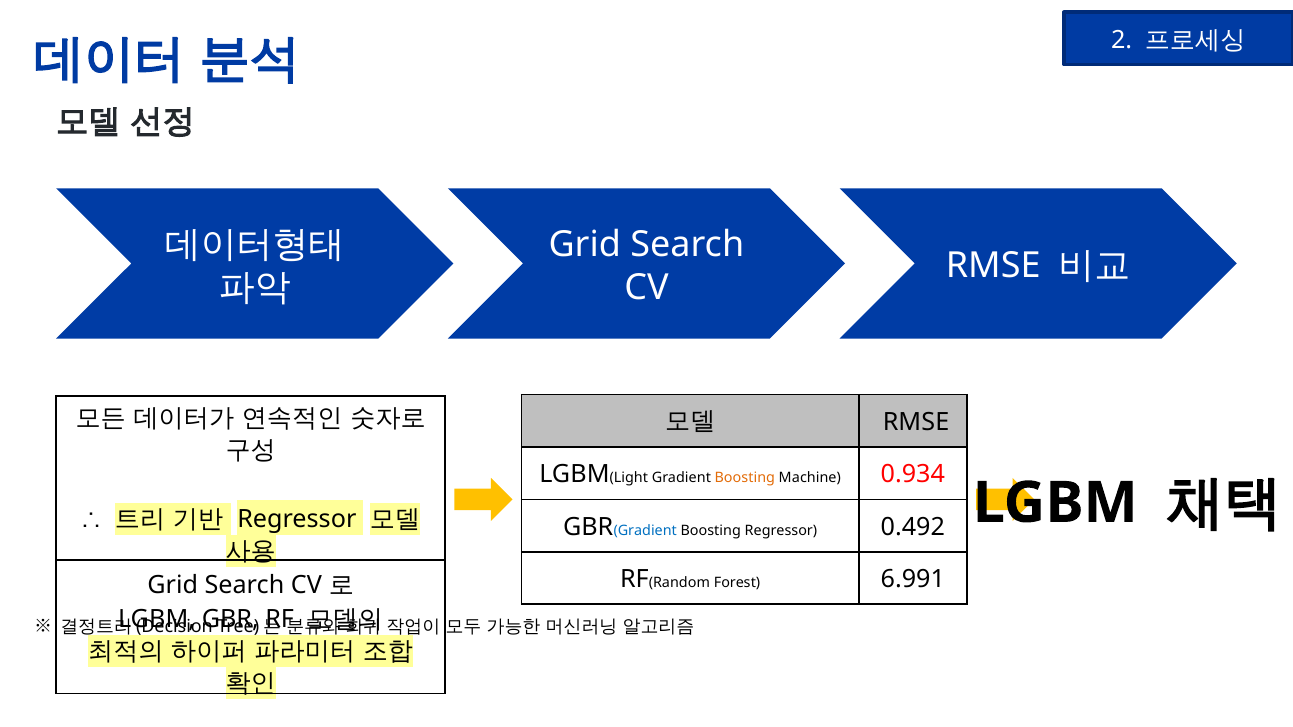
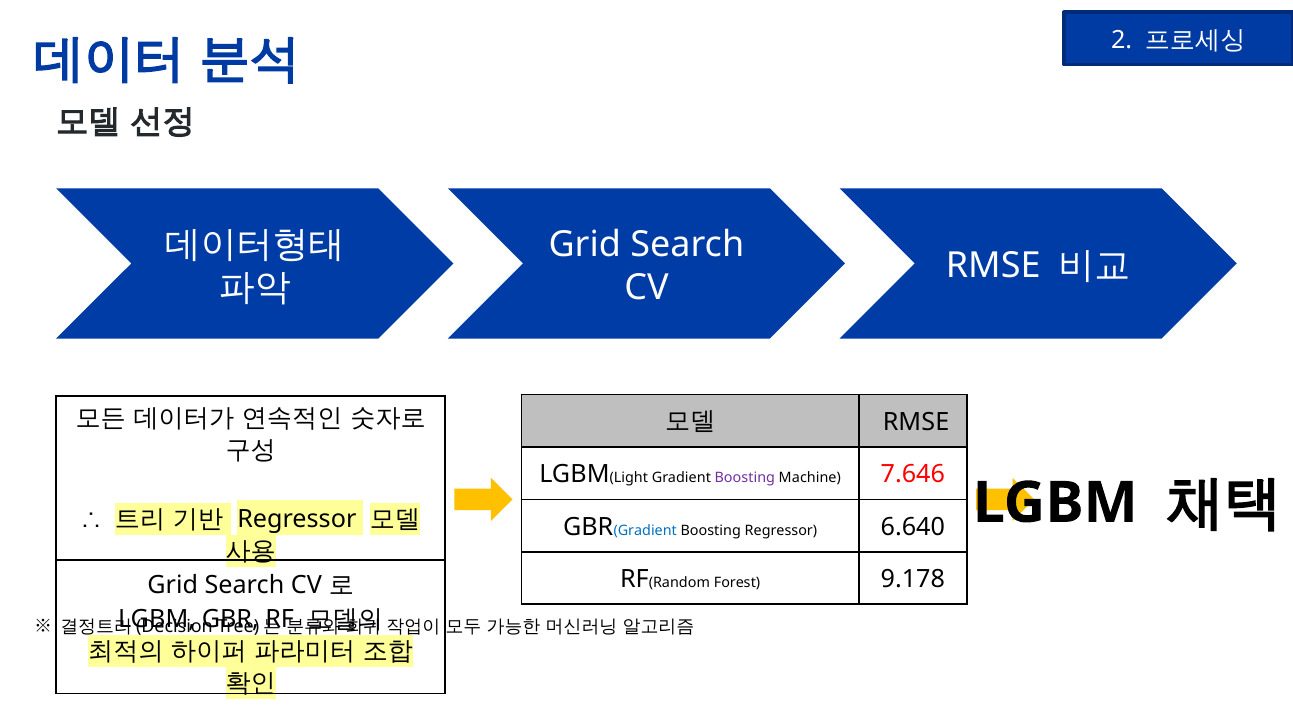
Boosting at (745, 478) colour: orange -> purple
0.934: 0.934 -> 7.646
0.492: 0.492 -> 6.640
6.991: 6.991 -> 9.178
